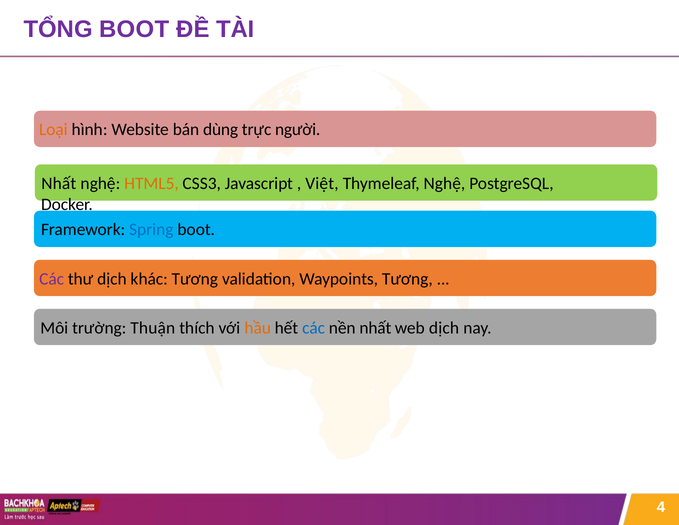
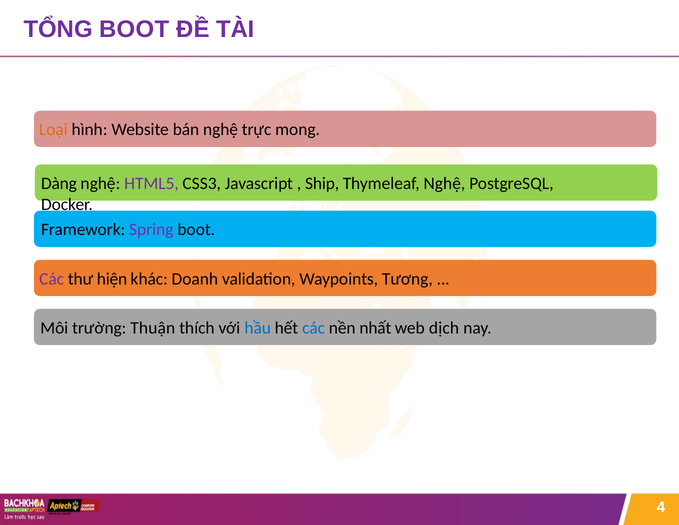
bán dùng: dùng -> nghệ
người: người -> mong
Nhất at (59, 184): Nhất -> Dàng
HTML5 colour: orange -> purple
Việt: Việt -> Ship
Spring colour: blue -> purple
thư dịch: dịch -> hiện
khác Tương: Tương -> Doanh
hầu colour: orange -> blue
